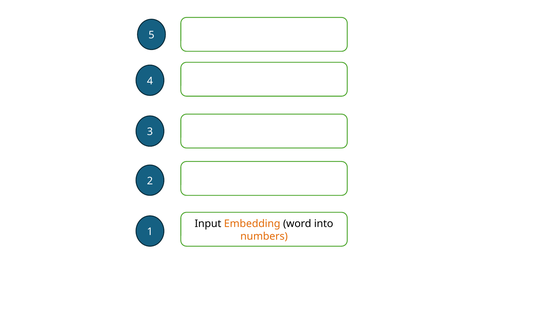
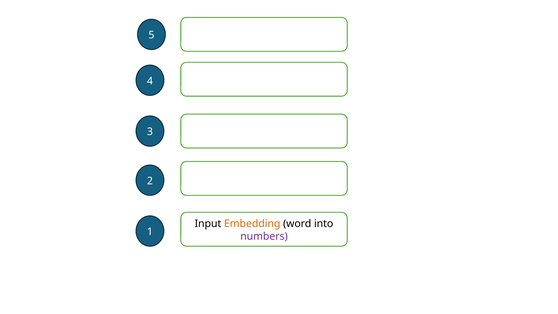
numbers colour: orange -> purple
